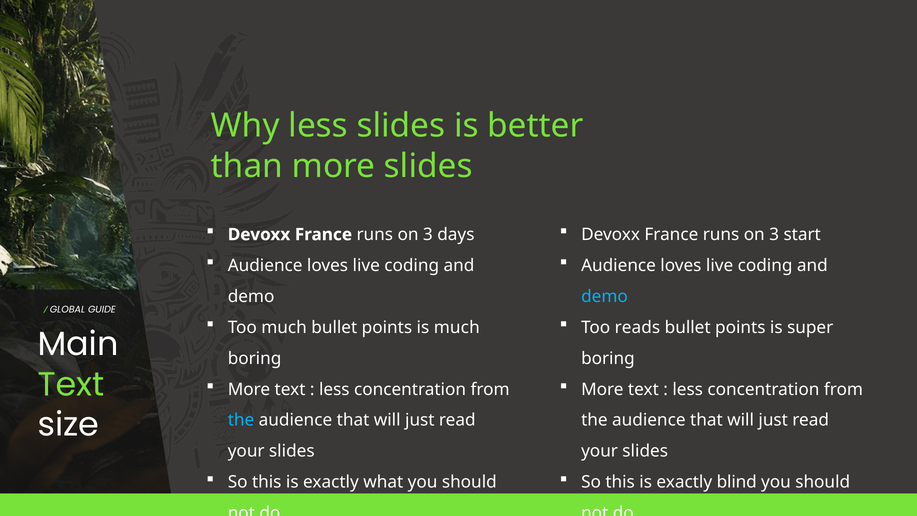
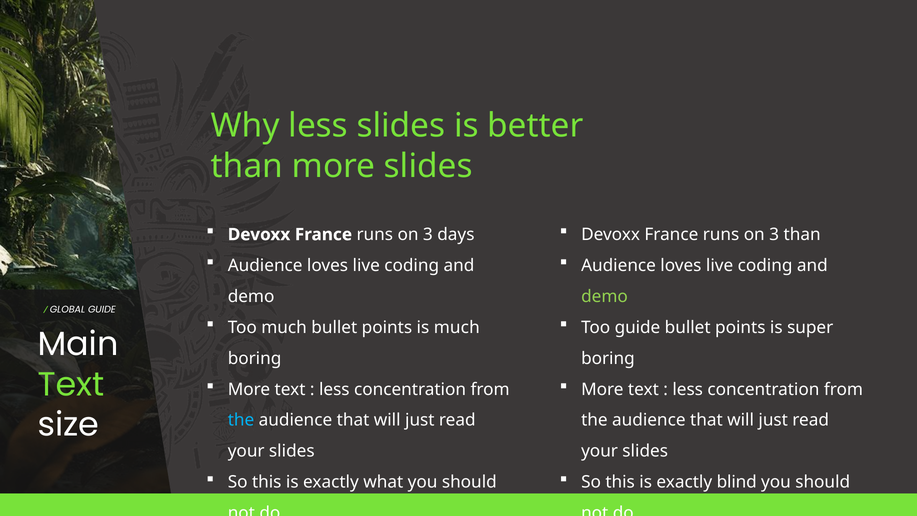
3 start: start -> than
demo at (605, 296) colour: light blue -> light green
Too reads: reads -> guide
